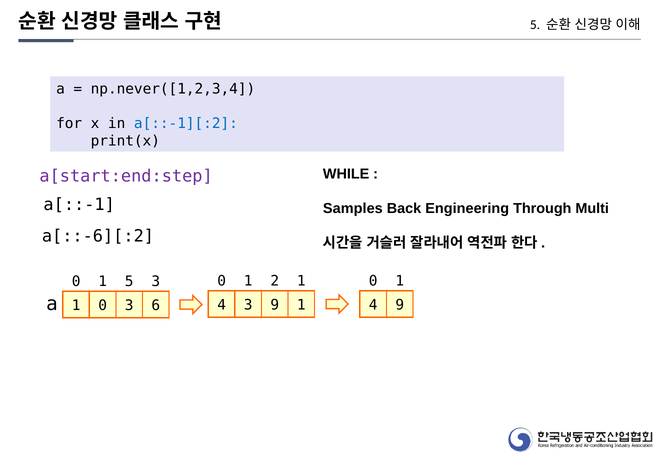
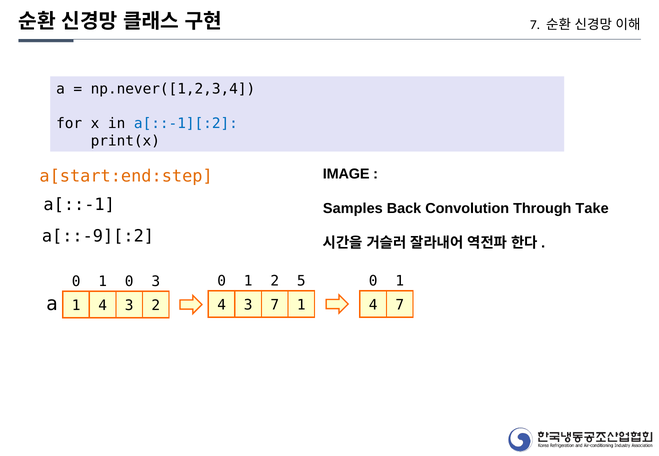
5 at (535, 25): 5 -> 7
WHILE: WHILE -> IMAGE
a[start:end:step colour: purple -> orange
Engineering: Engineering -> Convolution
Multi: Multi -> Take
a[::-6][:2: a[::-6][:2 -> a[::-9][:2
2 1: 1 -> 5
5 at (129, 282): 5 -> 0
3 9: 9 -> 7
4 9: 9 -> 7
0 at (103, 306): 0 -> 4
3 6: 6 -> 2
